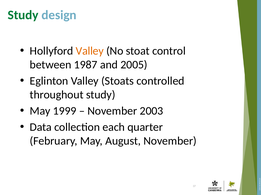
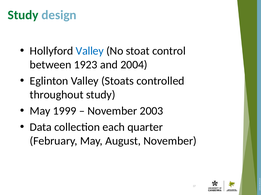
Valley at (90, 51) colour: orange -> blue
1987: 1987 -> 1923
2005: 2005 -> 2004
